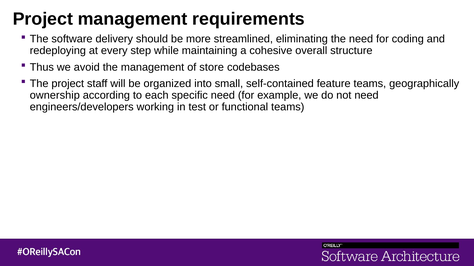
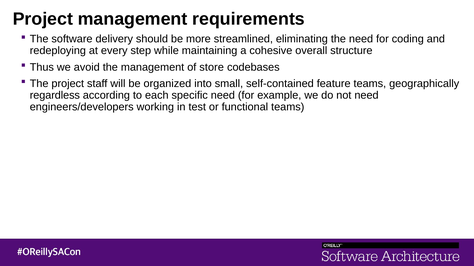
ownership: ownership -> regardless
